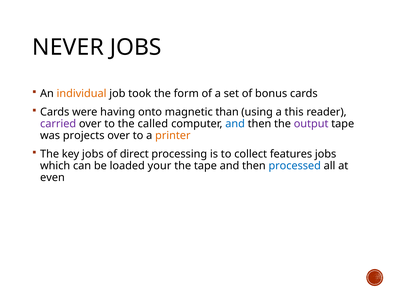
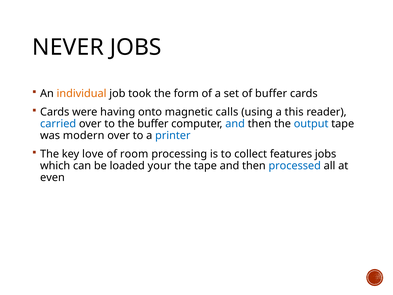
of bonus: bonus -> buffer
than: than -> calls
carried colour: purple -> blue
the called: called -> buffer
output colour: purple -> blue
projects: projects -> modern
printer colour: orange -> blue
key jobs: jobs -> love
direct: direct -> room
